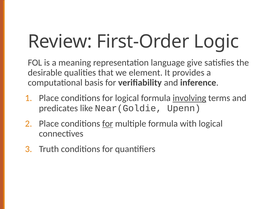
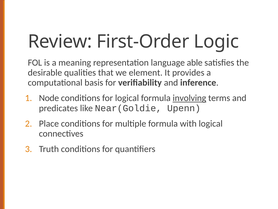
give: give -> able
Place at (49, 98): Place -> Node
for at (108, 123) underline: present -> none
